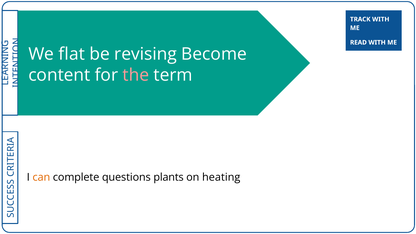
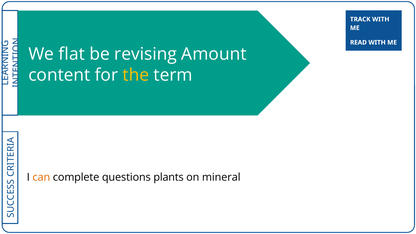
Become: Become -> Amount
the colour: pink -> yellow
heating: heating -> mineral
